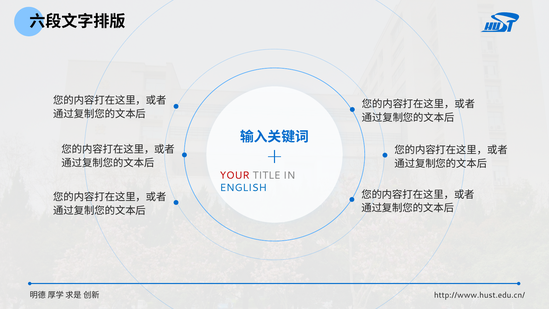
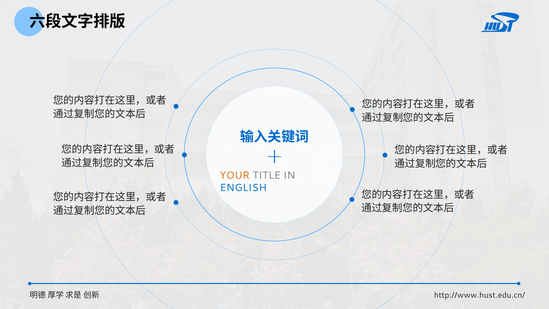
YOUR colour: red -> orange
